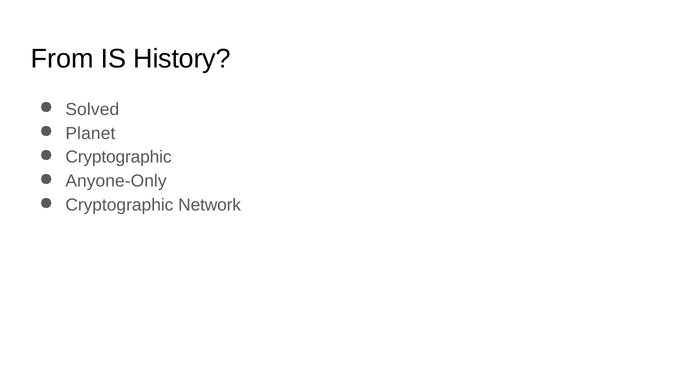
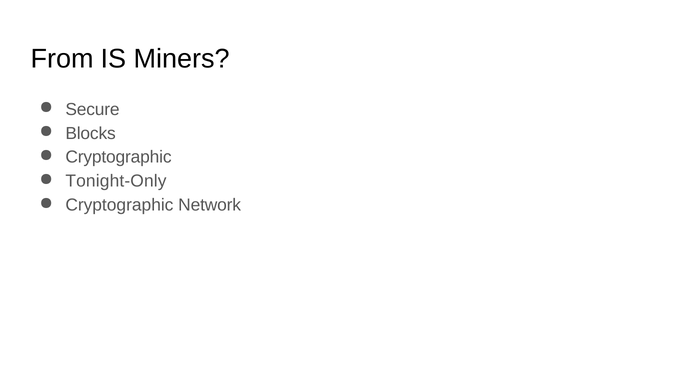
History: History -> Miners
Solved: Solved -> Secure
Planet: Planet -> Blocks
Anyone-Only: Anyone-Only -> Tonight-Only
